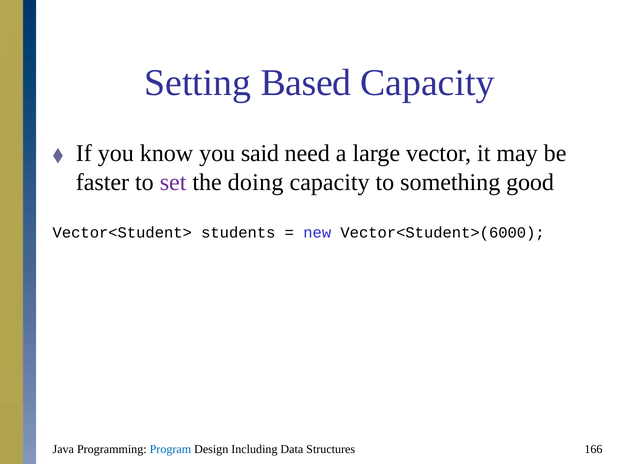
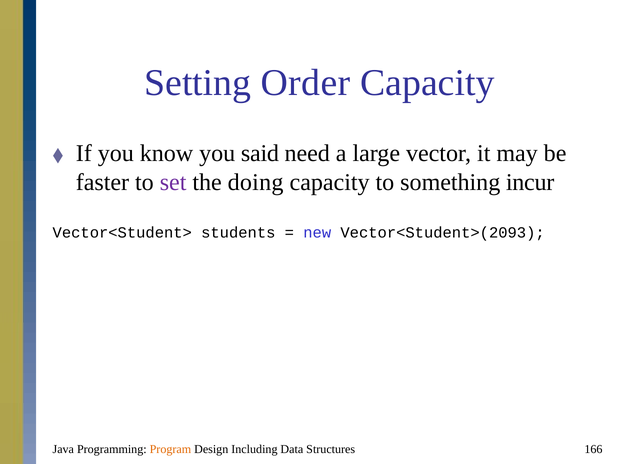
Based: Based -> Order
good: good -> incur
Vector<Student>(6000: Vector<Student>(6000 -> Vector<Student>(2093
Program colour: blue -> orange
